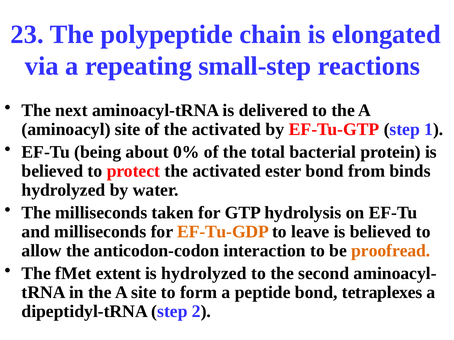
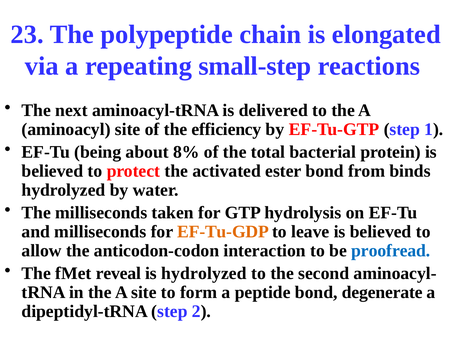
of the activated: activated -> efficiency
0%: 0% -> 8%
proofread colour: orange -> blue
extent: extent -> reveal
tetraplexes: tetraplexes -> degenerate
